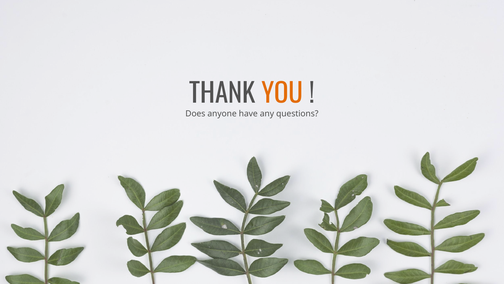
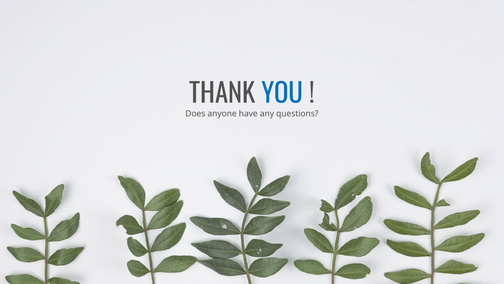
YOU colour: orange -> blue
